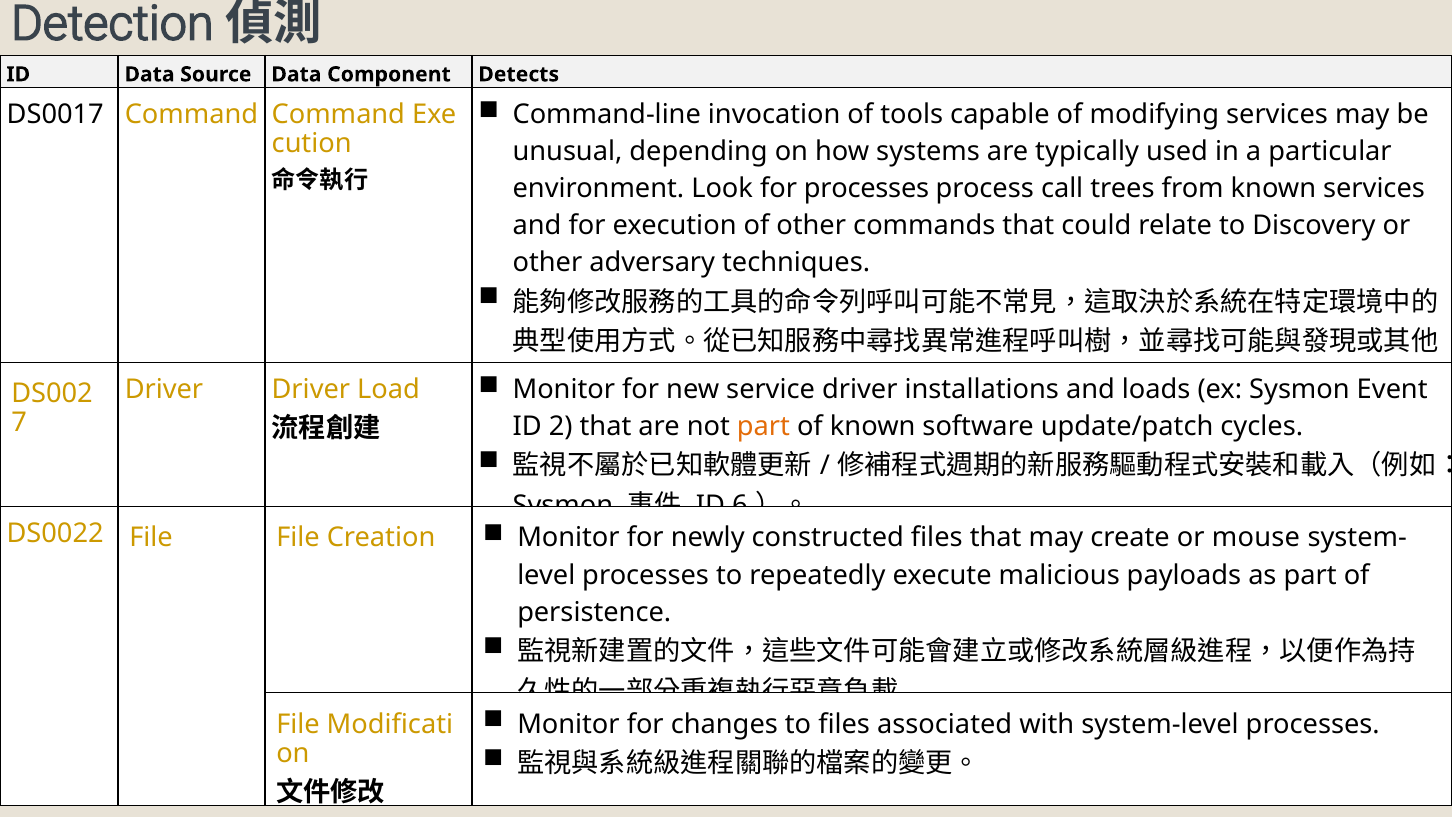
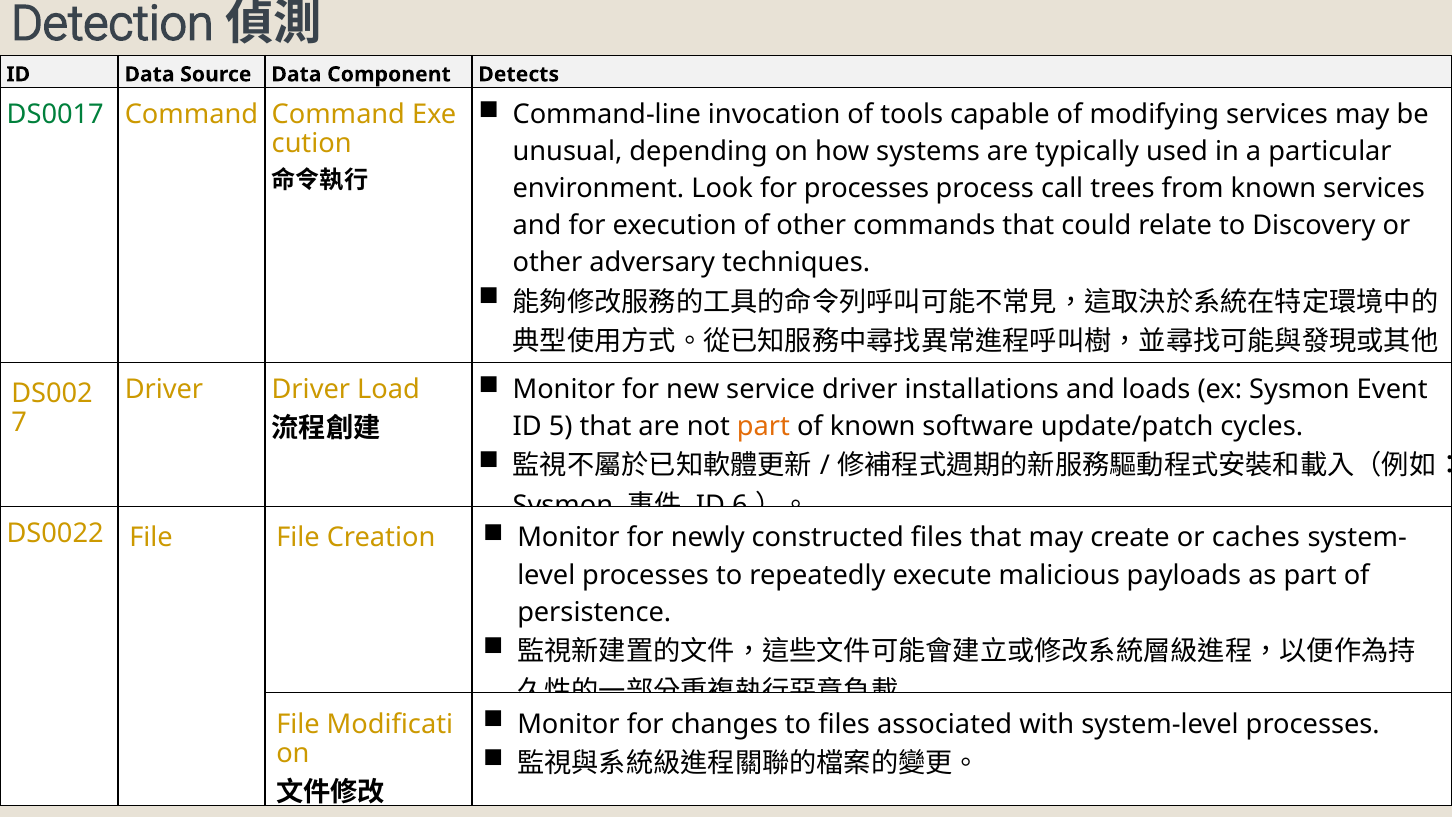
DS0017 colour: black -> green
2: 2 -> 5
mouse: mouse -> caches
